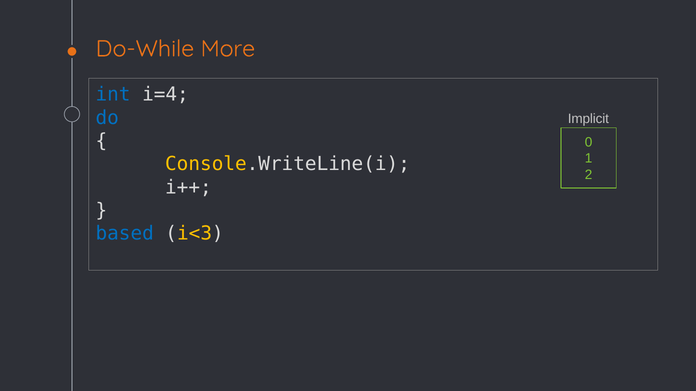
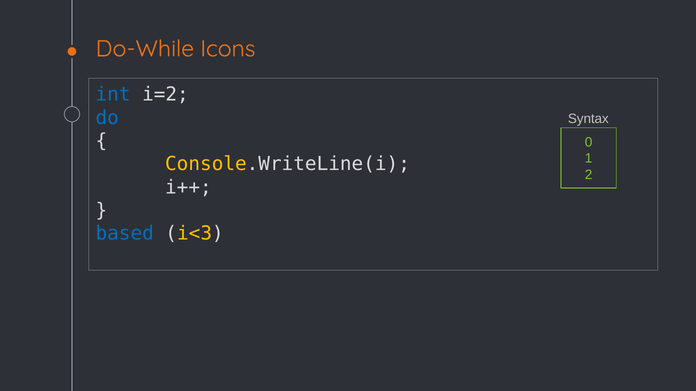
More: More -> Icons
i=4: i=4 -> i=2
Implicit: Implicit -> Syntax
